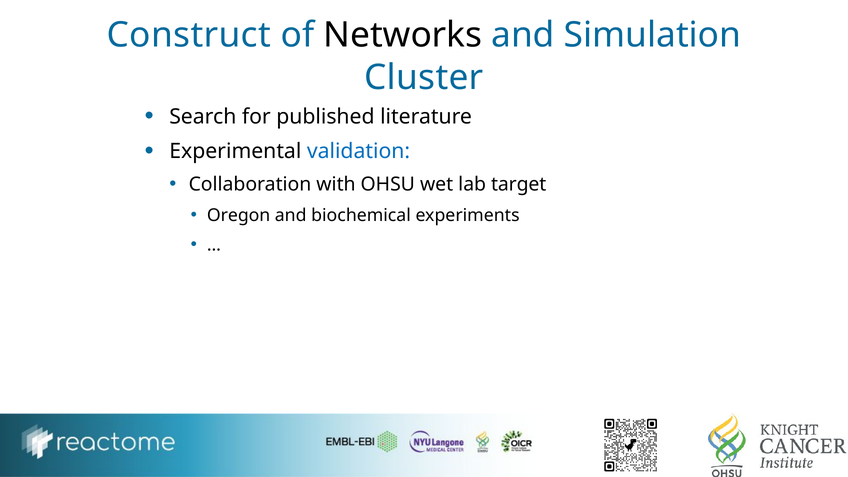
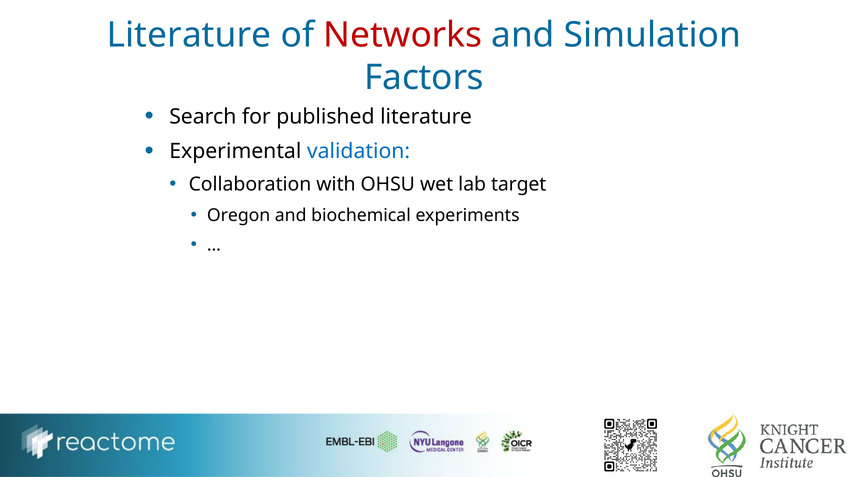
Construct at (189, 35): Construct -> Literature
Networks colour: black -> red
Cluster: Cluster -> Factors
